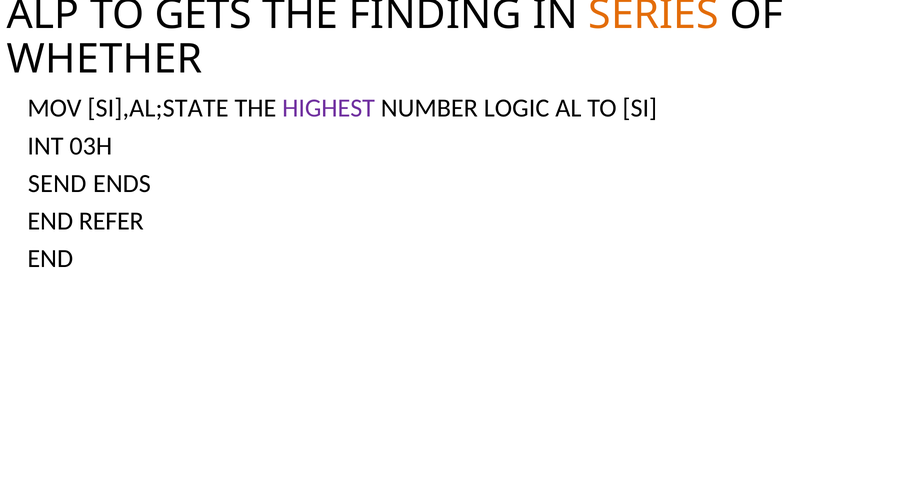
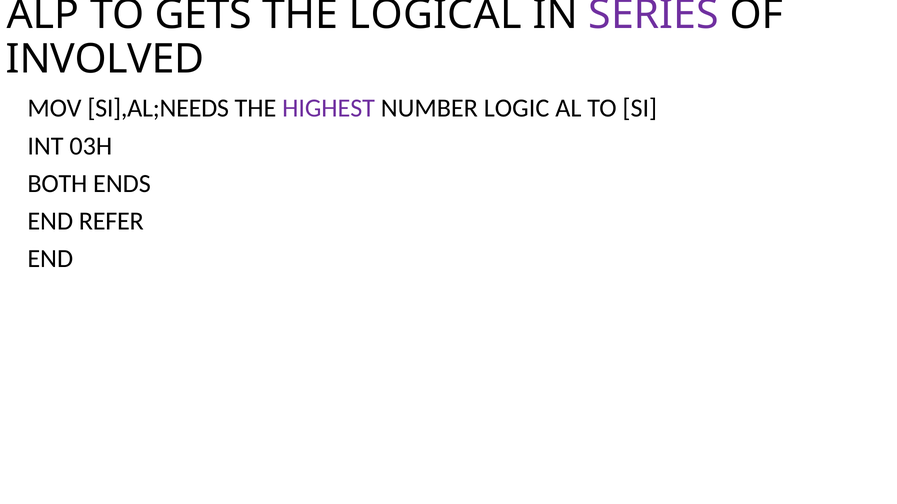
FINDING: FINDING -> LOGICAL
SERIES colour: orange -> purple
WHETHER: WHETHER -> INVOLVED
SI],AL;STATE: SI],AL;STATE -> SI],AL;NEEDS
SEND: SEND -> BOTH
